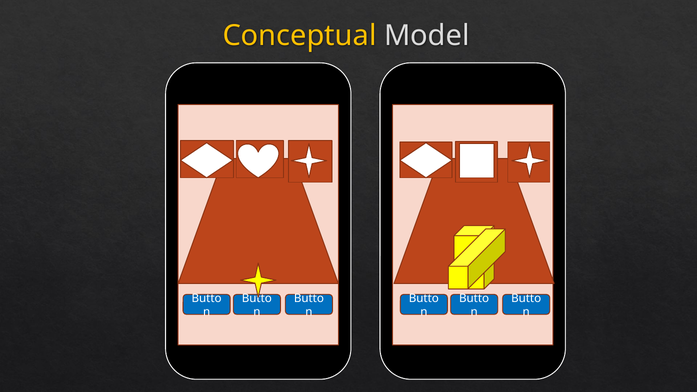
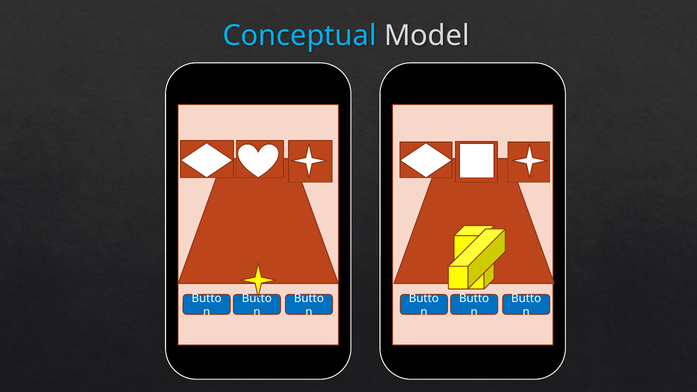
Conceptual colour: yellow -> light blue
